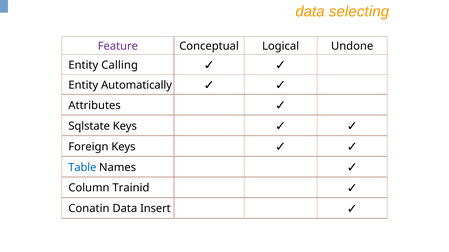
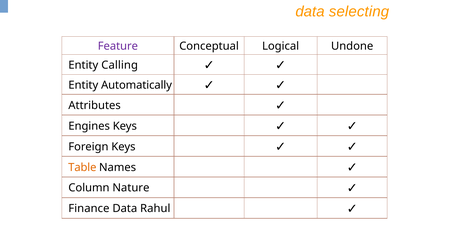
Sqlstate: Sqlstate -> Engines
Table colour: blue -> orange
Trainid: Trainid -> Nature
Conatin: Conatin -> Finance
Insert: Insert -> Rahul
